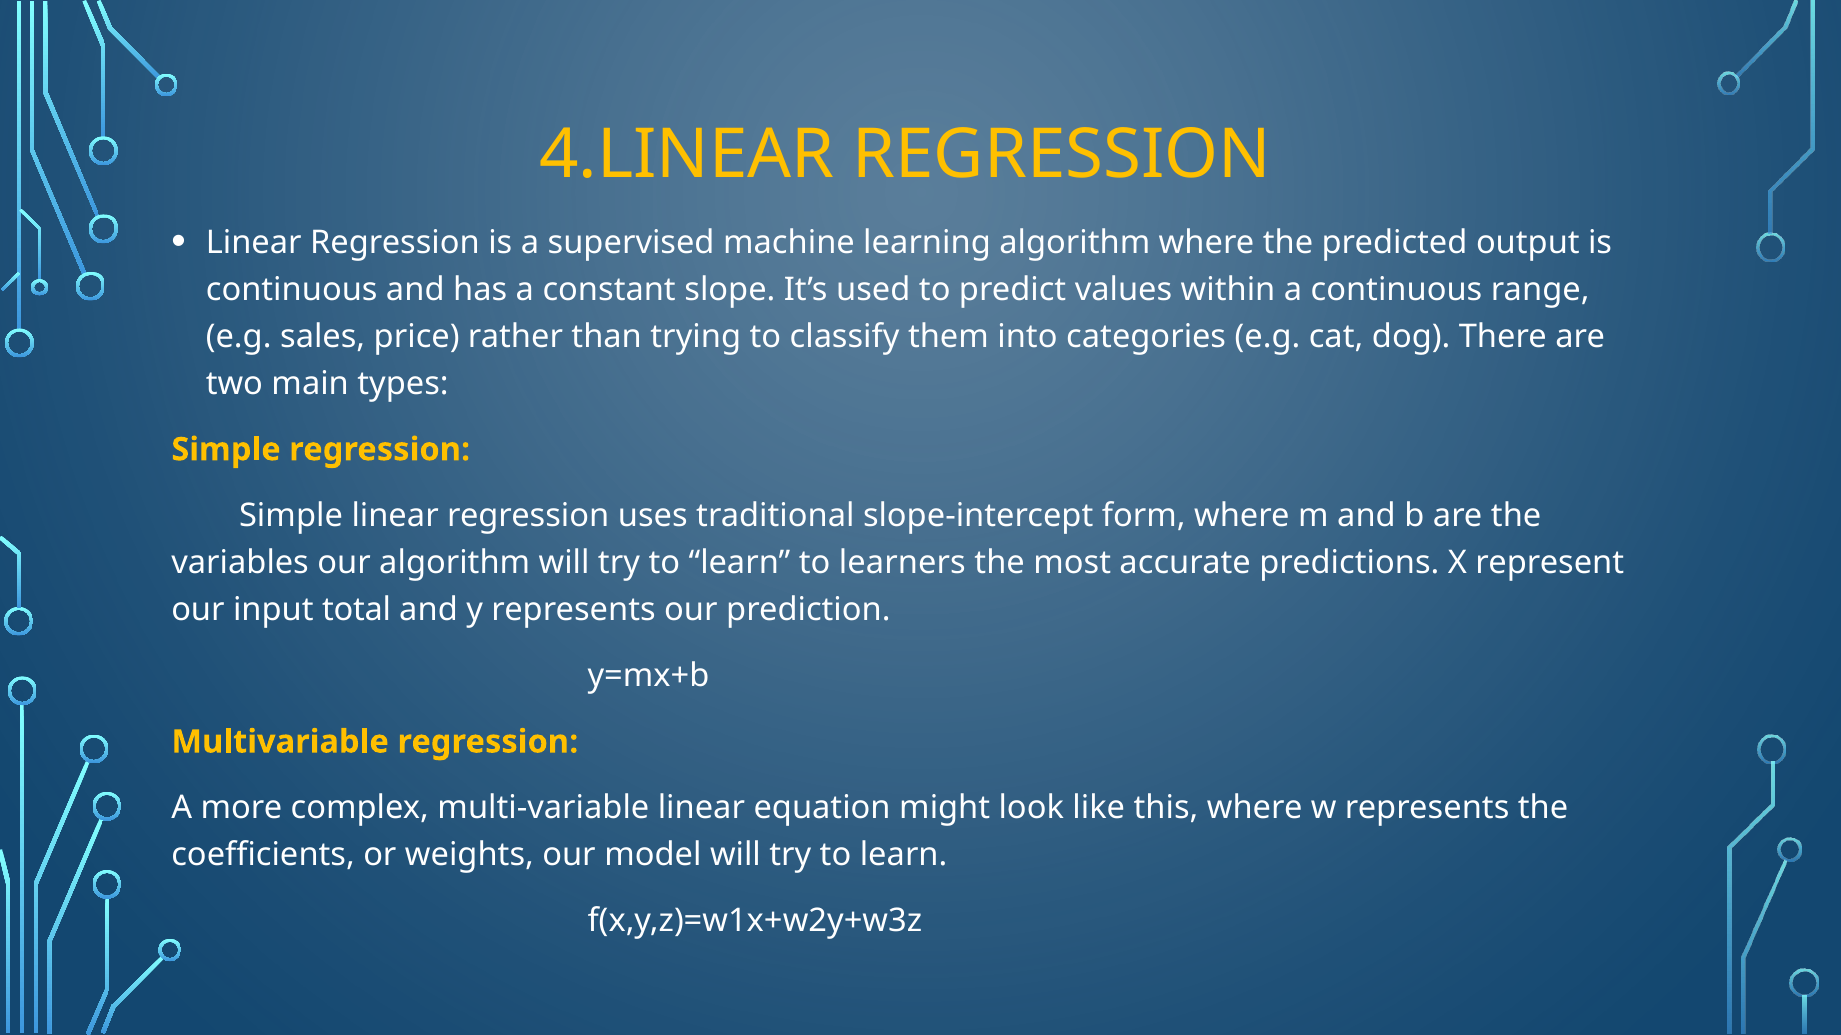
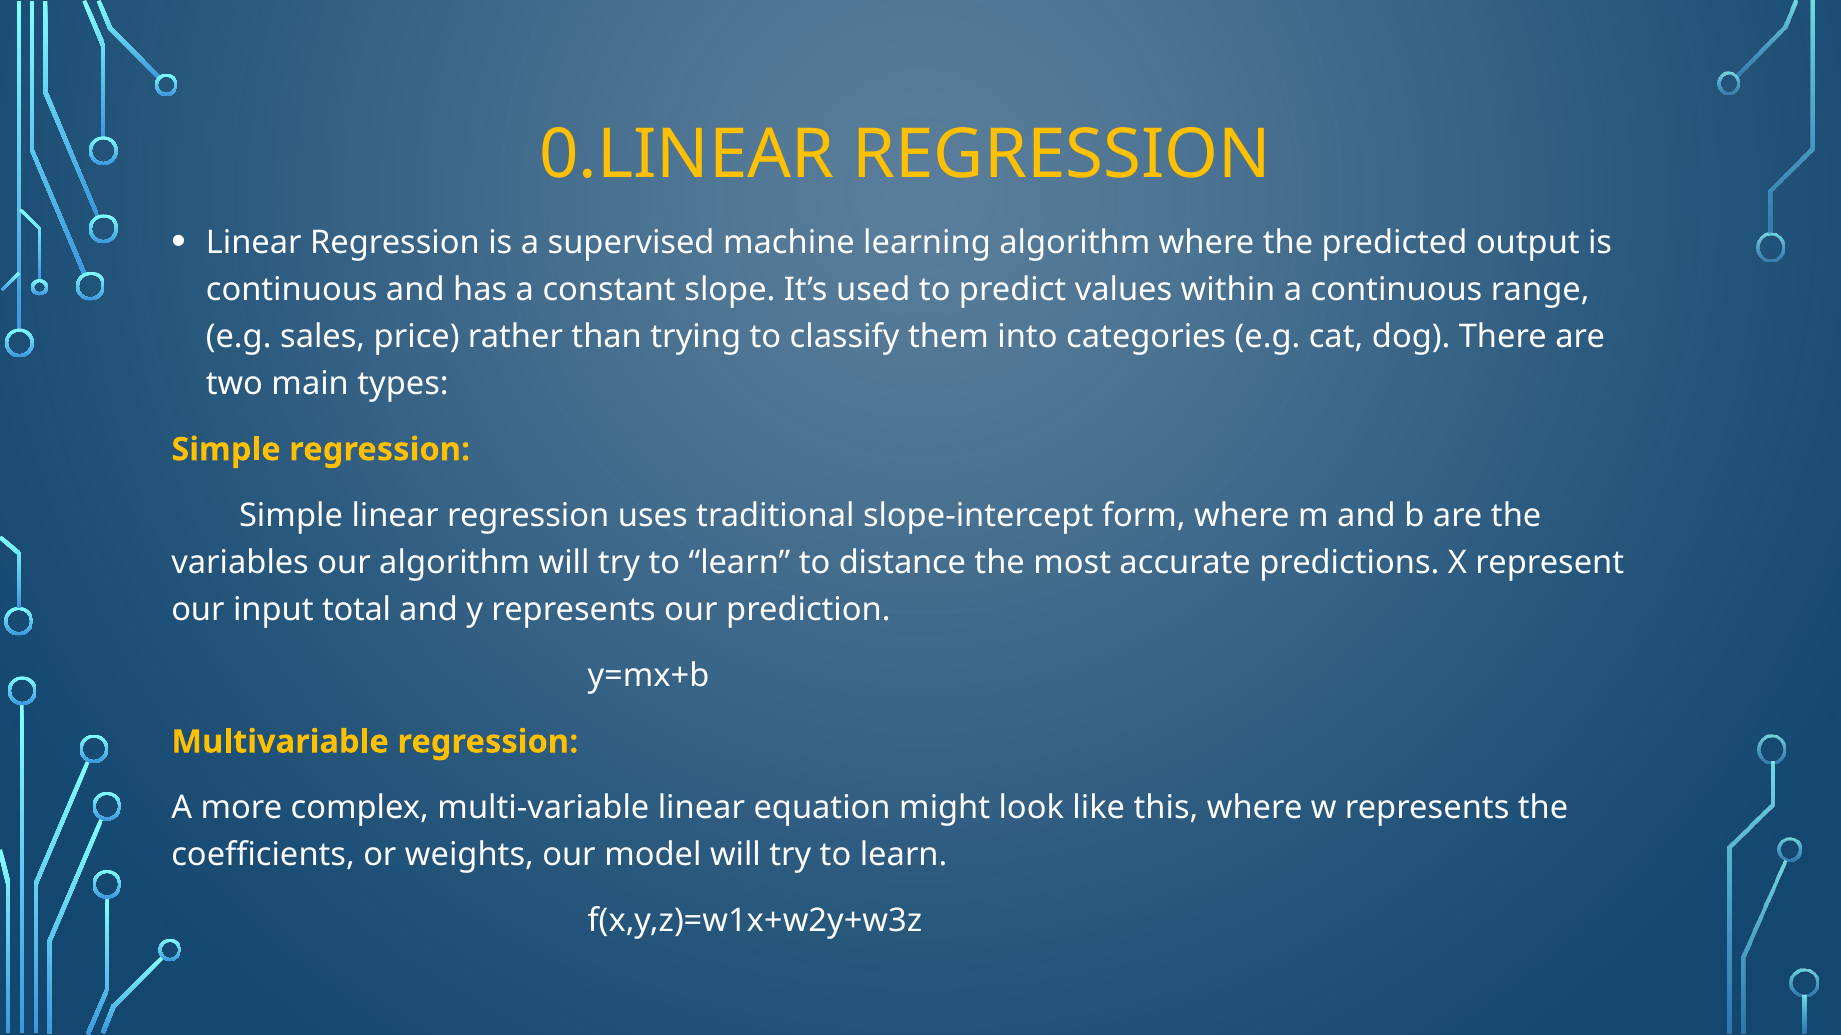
4.LINEAR: 4.LINEAR -> 0.LINEAR
learners: learners -> distance
